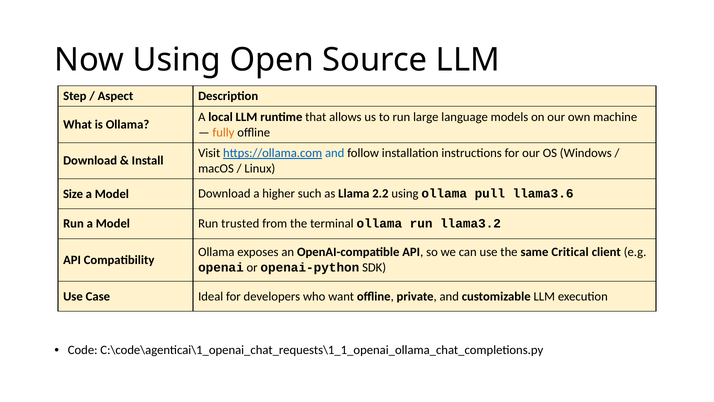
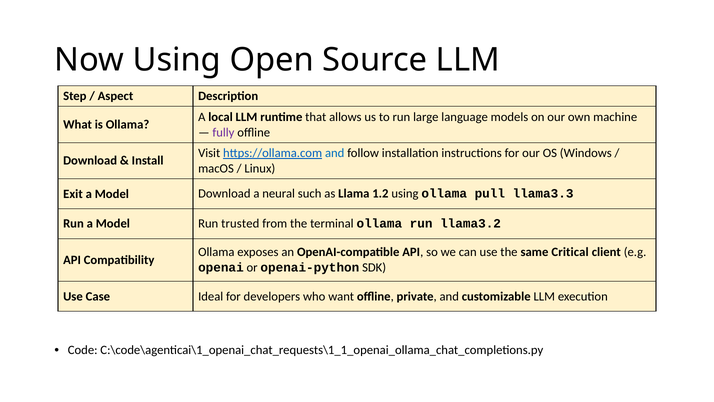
fully colour: orange -> purple
Size: Size -> Exit
higher: higher -> neural
2.2: 2.2 -> 1.2
llama3.6: llama3.6 -> llama3.3
